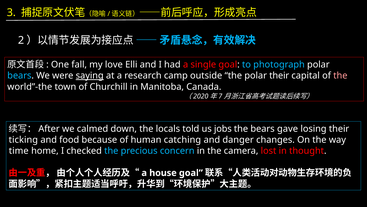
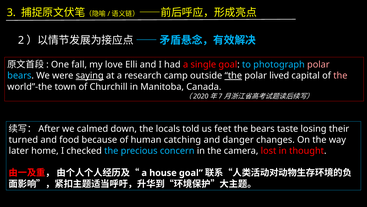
polar at (318, 64) colour: white -> pink
the at (233, 75) underline: none -> present
polar their: their -> lived
jobs: jobs -> feet
gave: gave -> taste
ticking: ticking -> turned
time: time -> later
